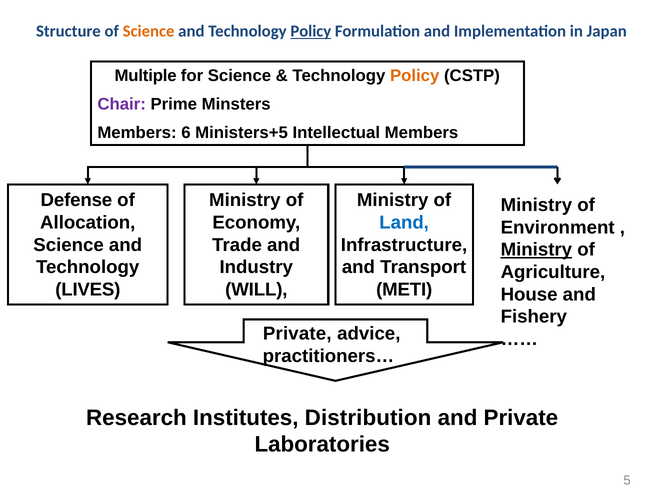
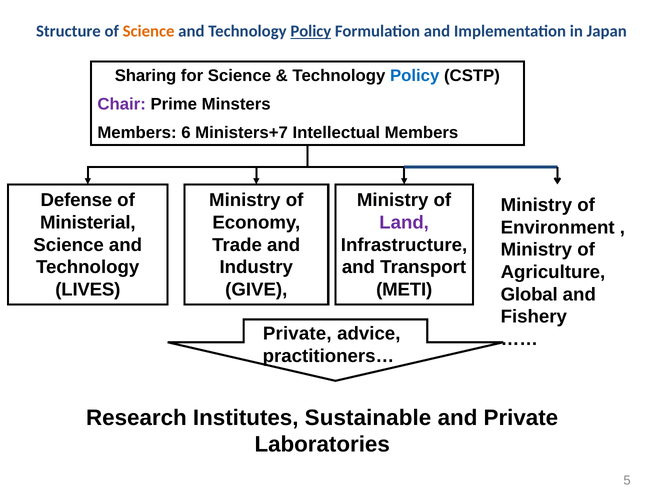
Multiple: Multiple -> Sharing
Policy at (415, 76) colour: orange -> blue
Ministers+5: Ministers+5 -> Ministers+7
Allocation: Allocation -> Ministerial
Land colour: blue -> purple
Ministry at (536, 250) underline: present -> none
WILL: WILL -> GIVE
House: House -> Global
Distribution: Distribution -> Sustainable
